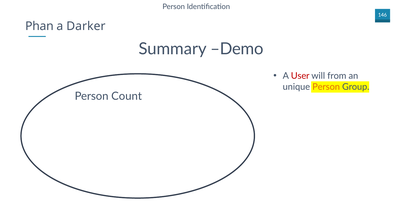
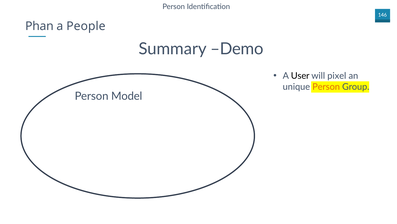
Darker: Darker -> People
User colour: red -> black
from: from -> pixel
Count: Count -> Model
